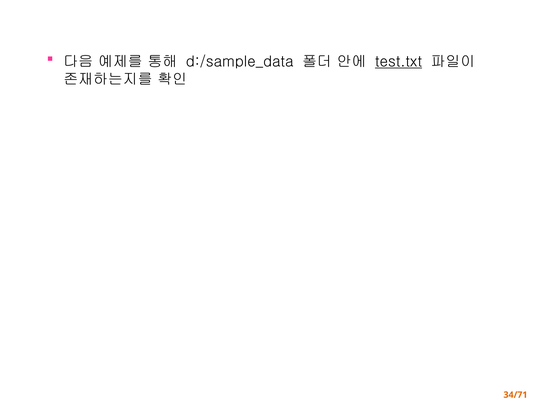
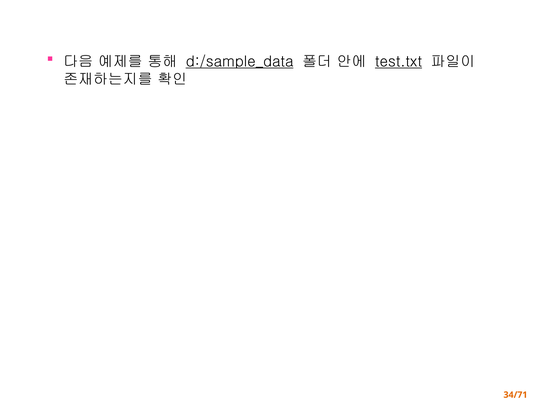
d:/sample_data underline: none -> present
